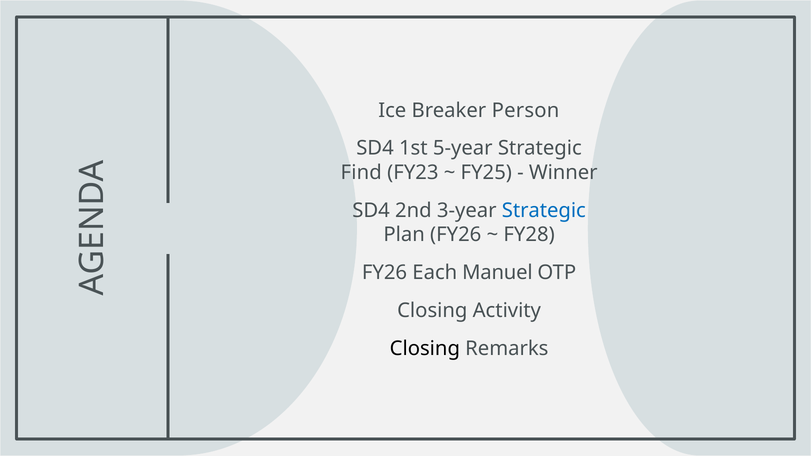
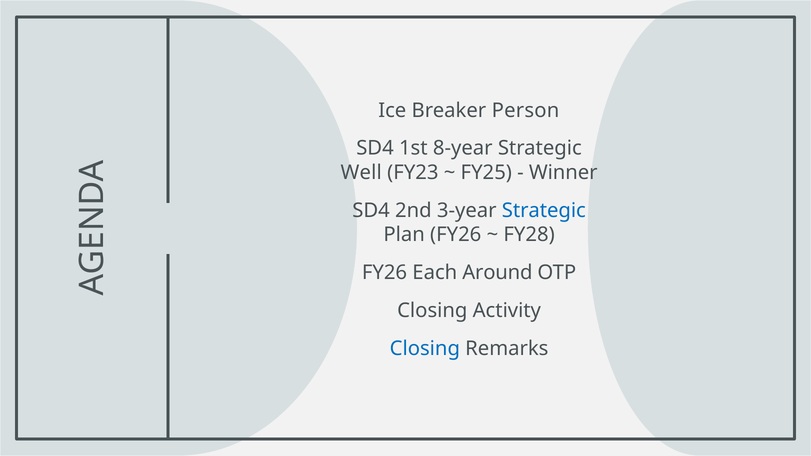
5-year: 5-year -> 8-year
Find: Find -> Well
Manuel: Manuel -> Around
Closing at (425, 348) colour: black -> blue
